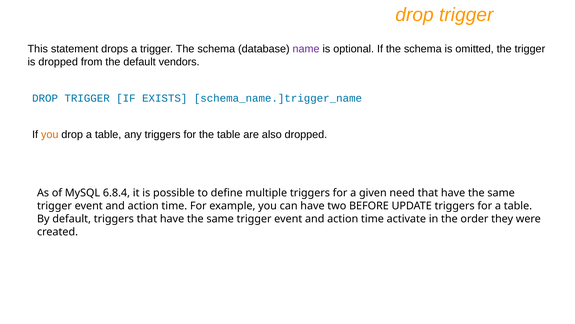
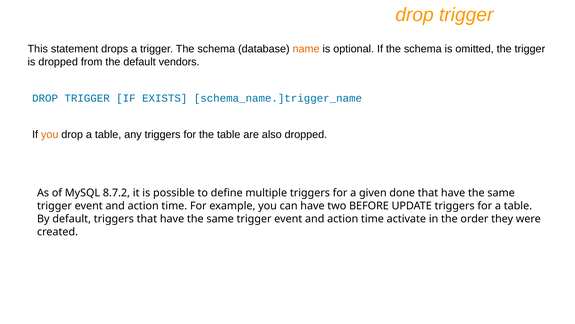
name colour: purple -> orange
6.8.4: 6.8.4 -> 8.7.2
need: need -> done
